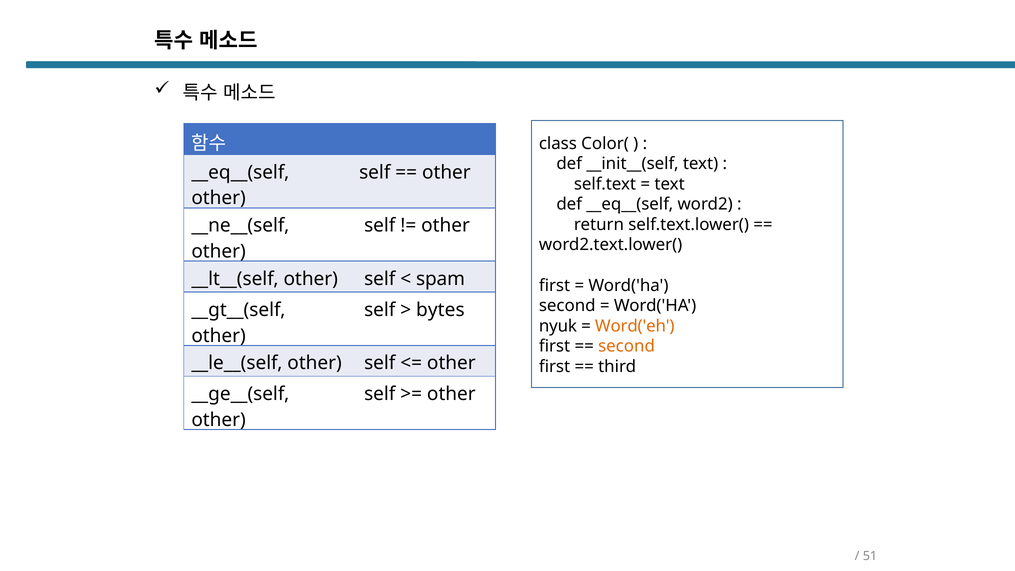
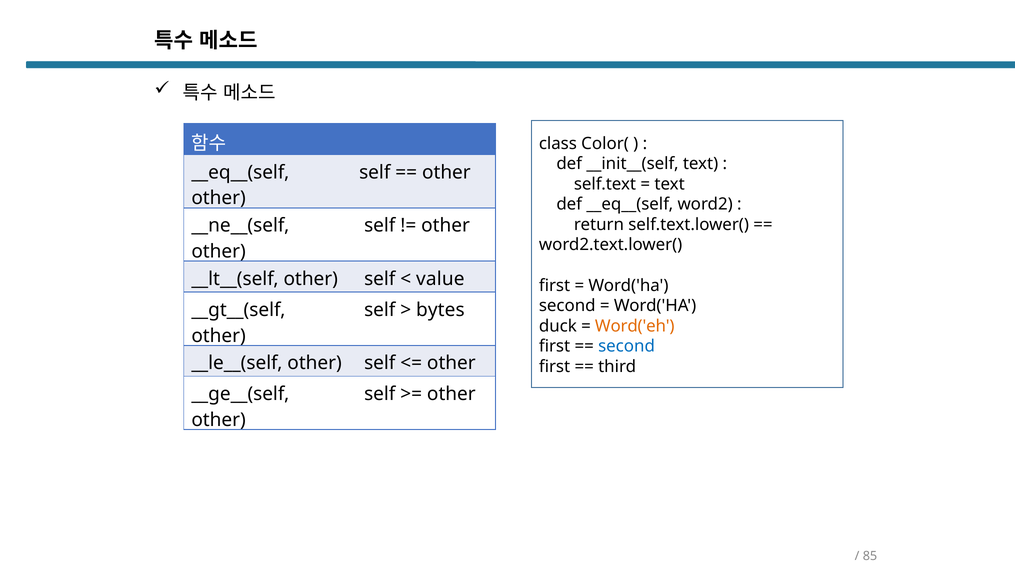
spam: spam -> value
nyuk: nyuk -> duck
second at (627, 346) colour: orange -> blue
51: 51 -> 85
